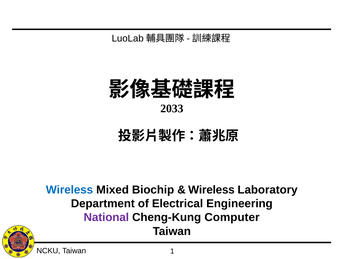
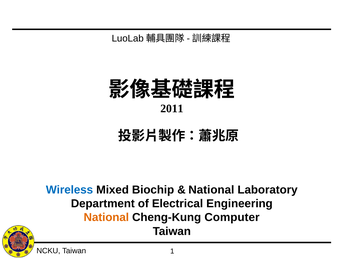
2033: 2033 -> 2011
Wireless at (211, 190): Wireless -> National
National at (106, 217) colour: purple -> orange
